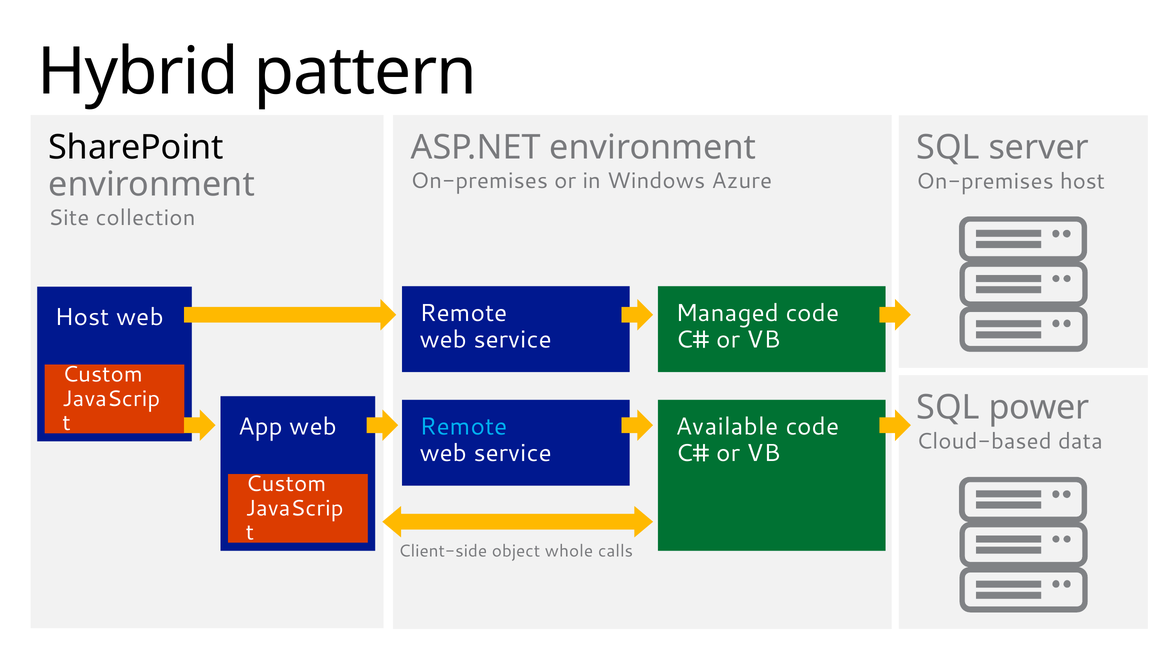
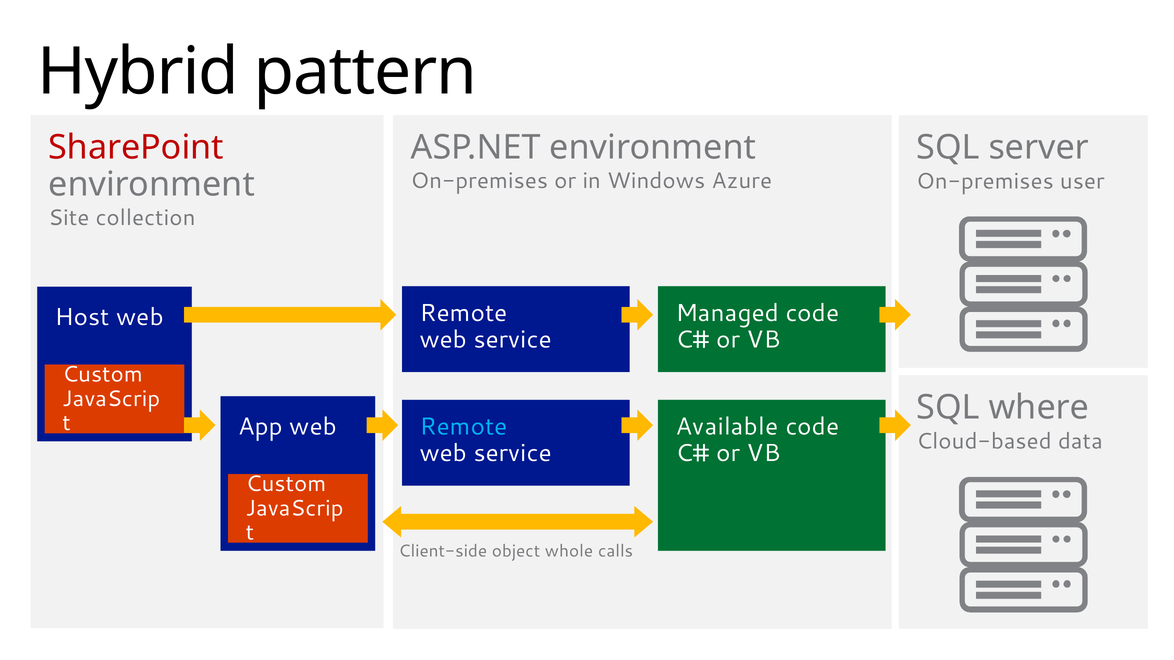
SharePoint colour: black -> red
On-premises host: host -> user
power: power -> where
